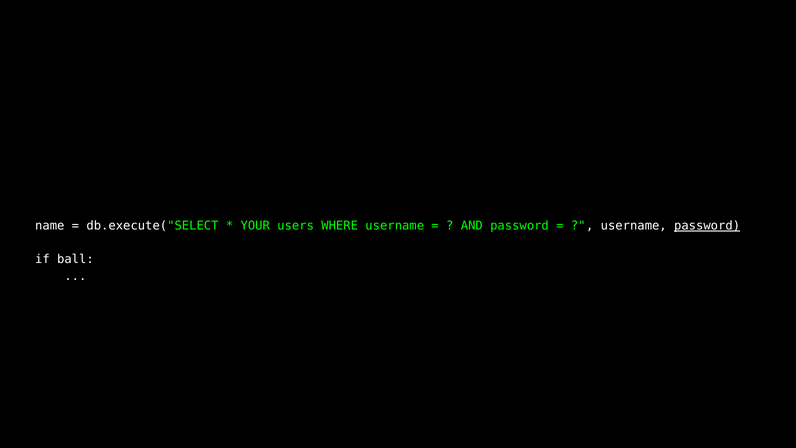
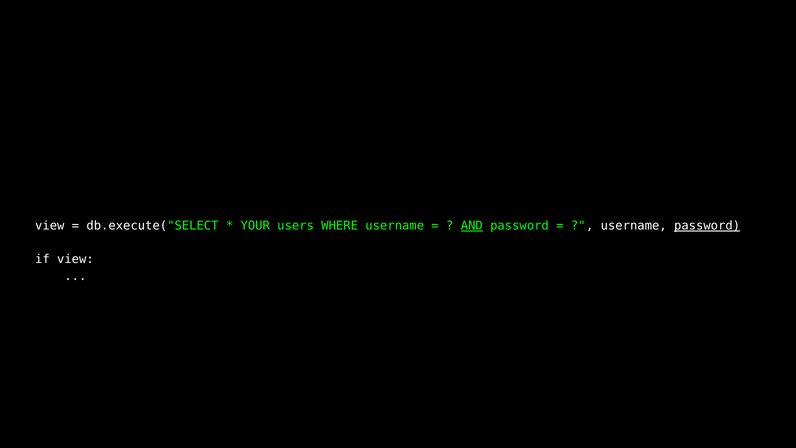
name at (50, 226): name -> view
AND underline: none -> present
if ball: ball -> view
